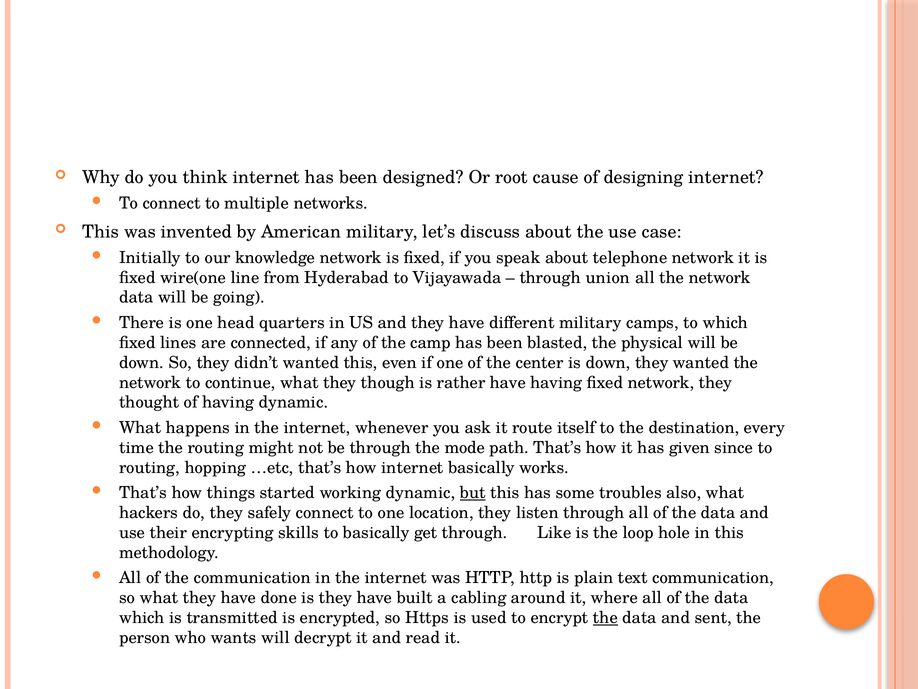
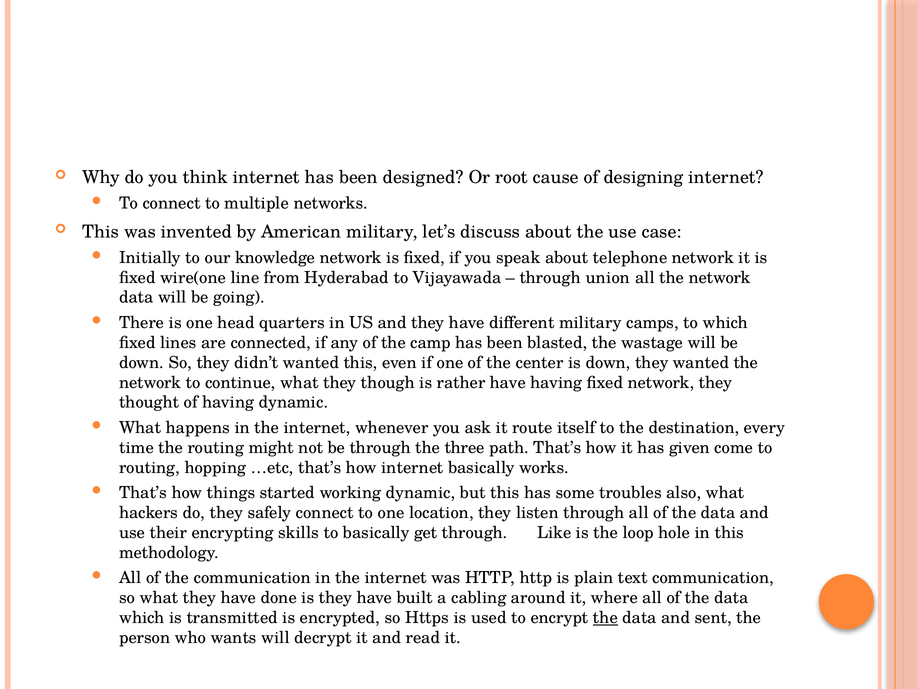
physical: physical -> wastage
mode: mode -> three
since: since -> come
but underline: present -> none
